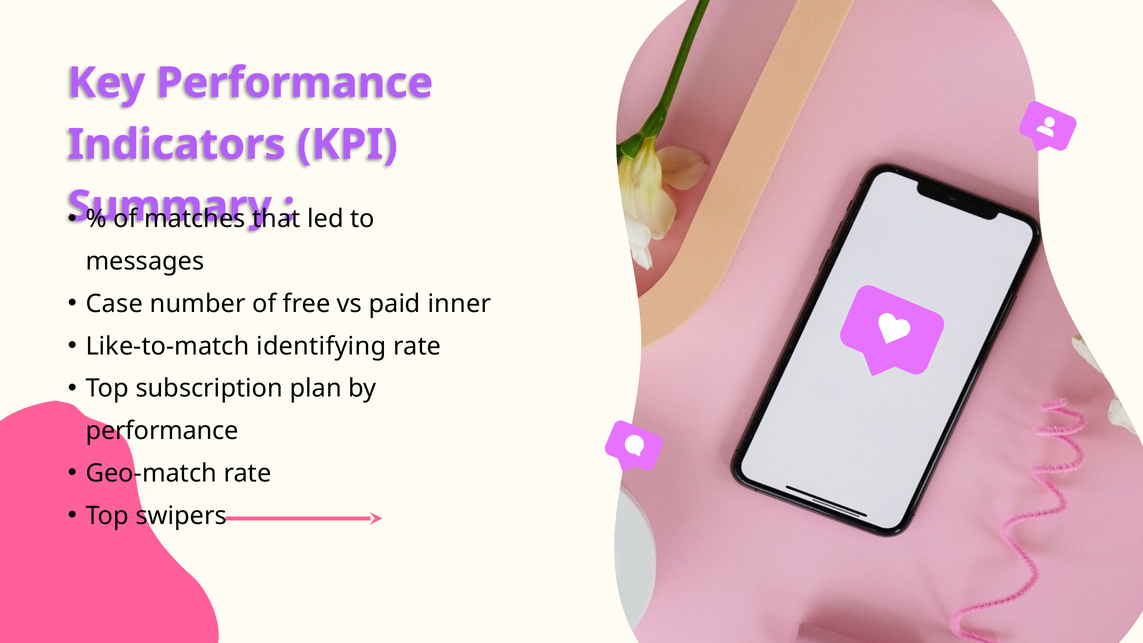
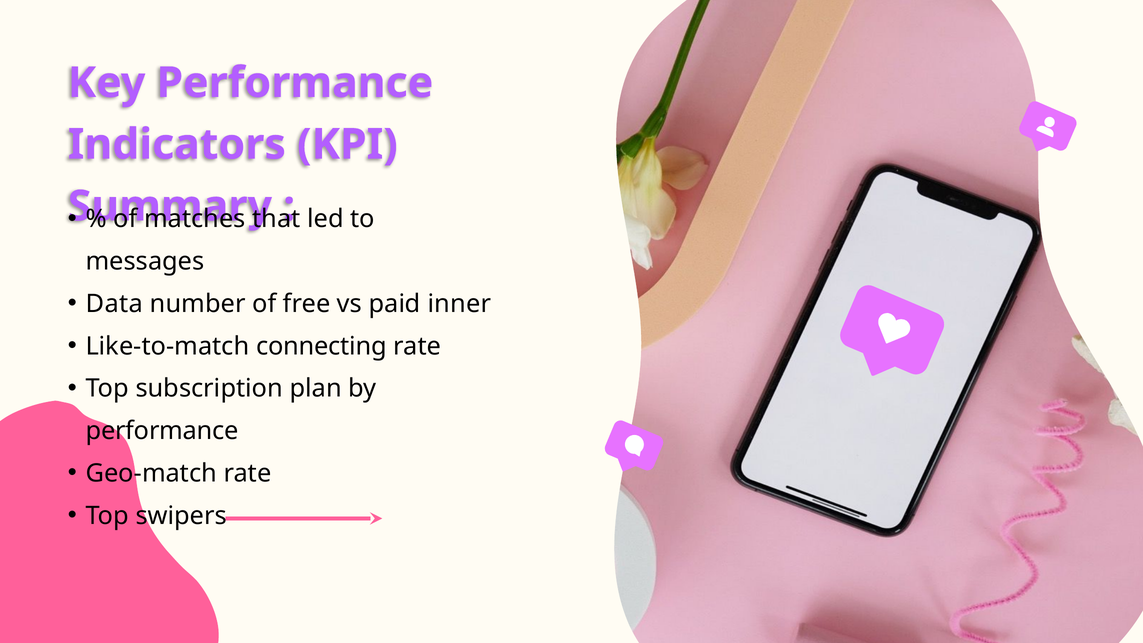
Case: Case -> Data
identifying: identifying -> connecting
